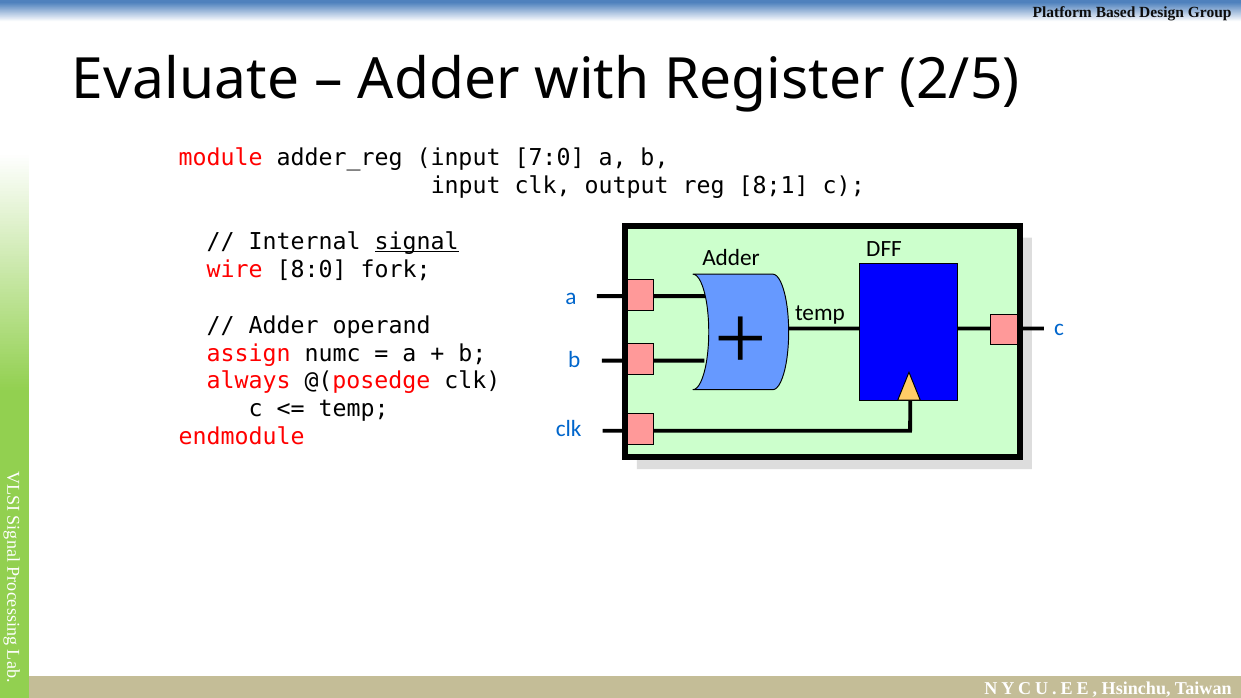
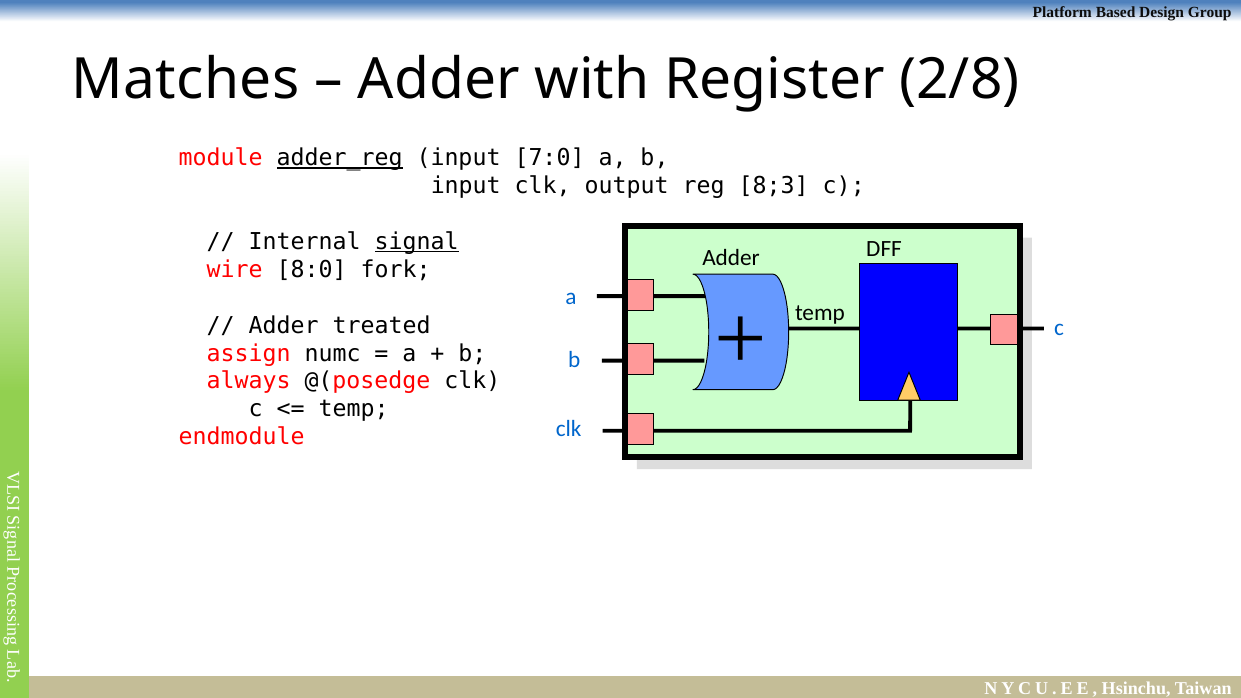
Evaluate: Evaluate -> Matches
2/5: 2/5 -> 2/8
adder_reg underline: none -> present
8;1: 8;1 -> 8;3
operand: operand -> treated
